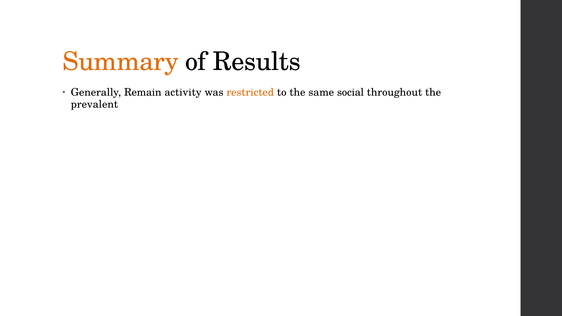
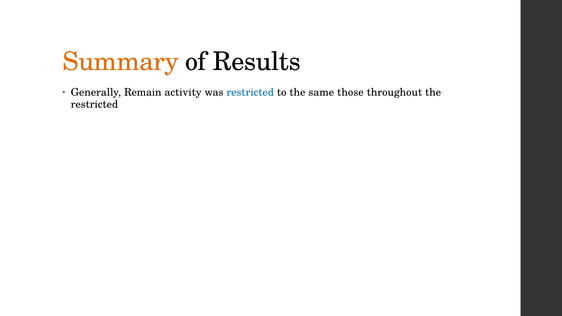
restricted at (250, 93) colour: orange -> blue
social: social -> those
prevalent at (94, 105): prevalent -> restricted
